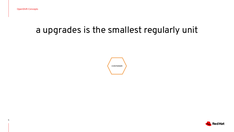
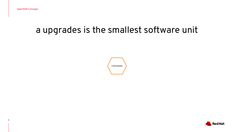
regularly: regularly -> software
